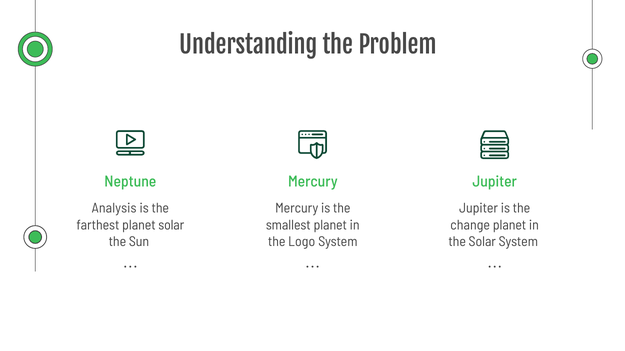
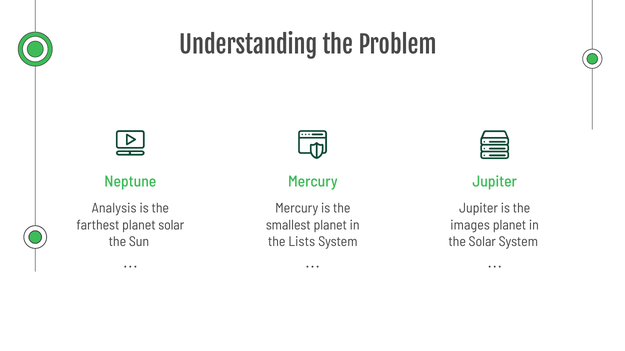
change: change -> images
Logo: Logo -> Lists
